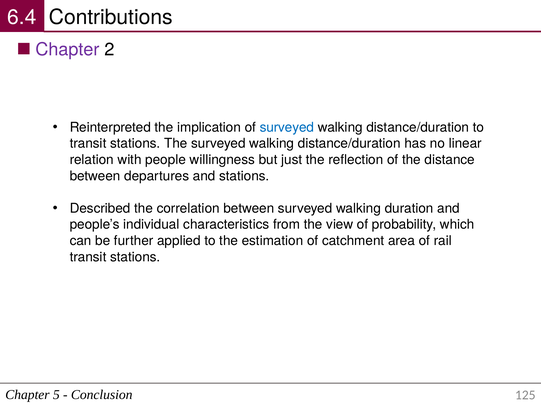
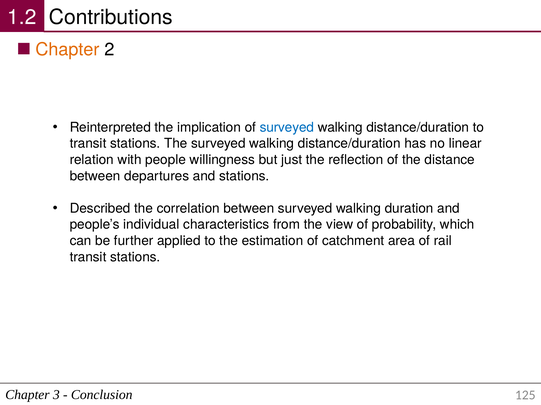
6.4: 6.4 -> 1.2
Chapter at (67, 50) colour: purple -> orange
5: 5 -> 3
